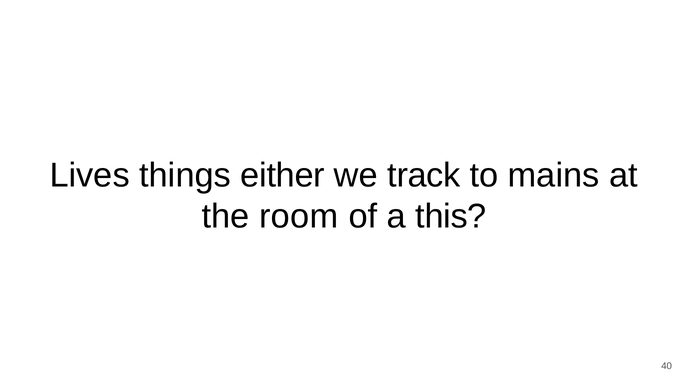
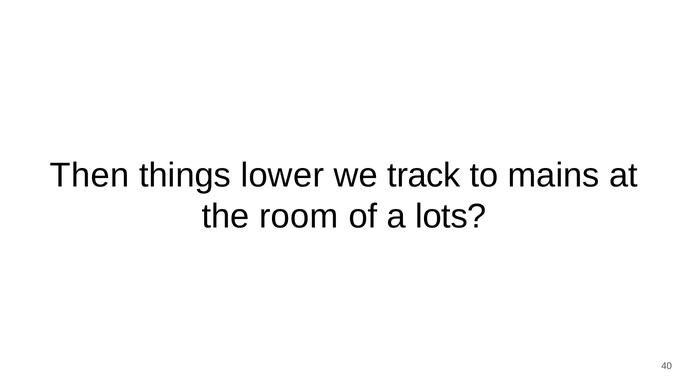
Lives: Lives -> Then
either: either -> lower
this: this -> lots
